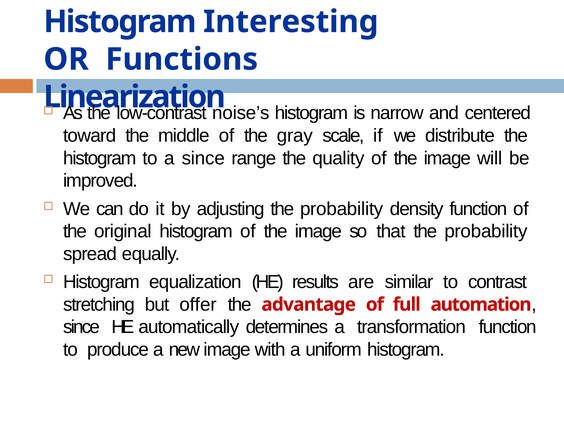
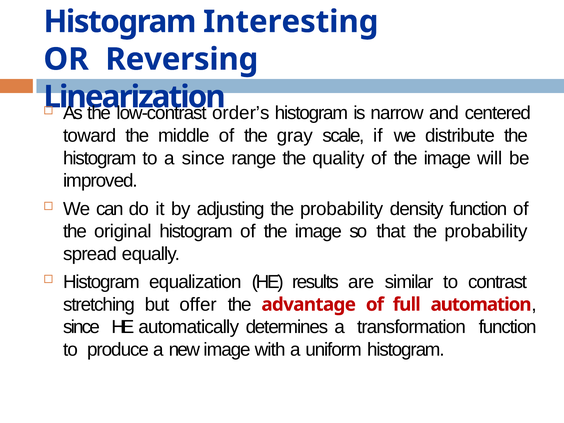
Functions: Functions -> Reversing
noise’s: noise’s -> order’s
